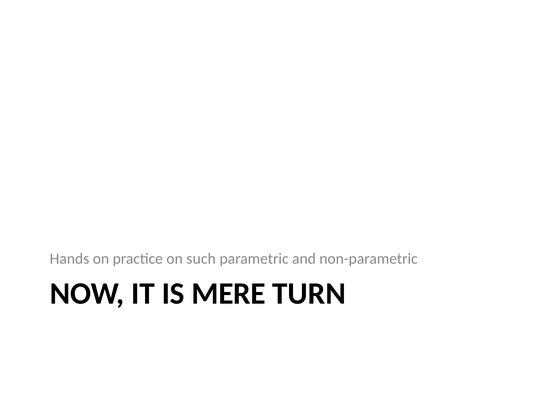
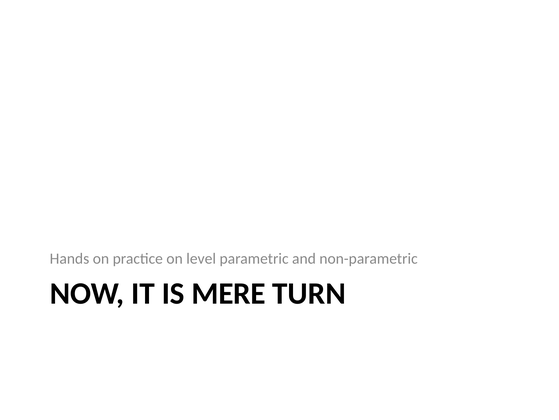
such: such -> level
